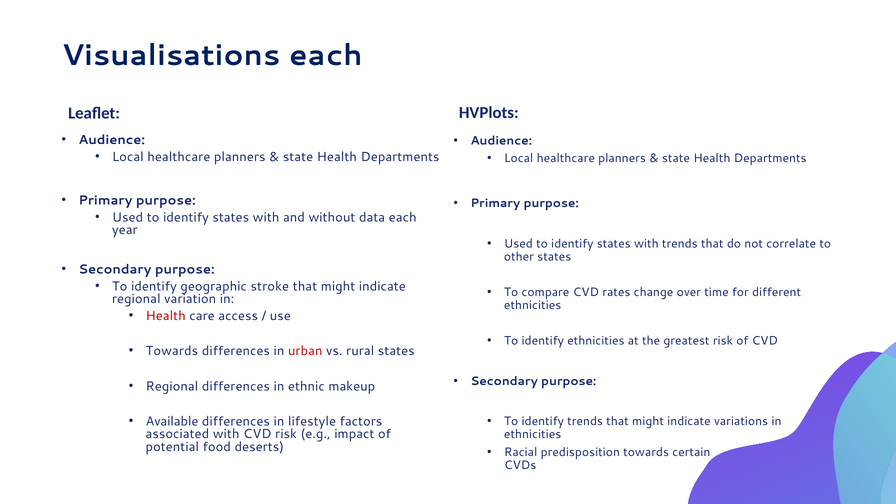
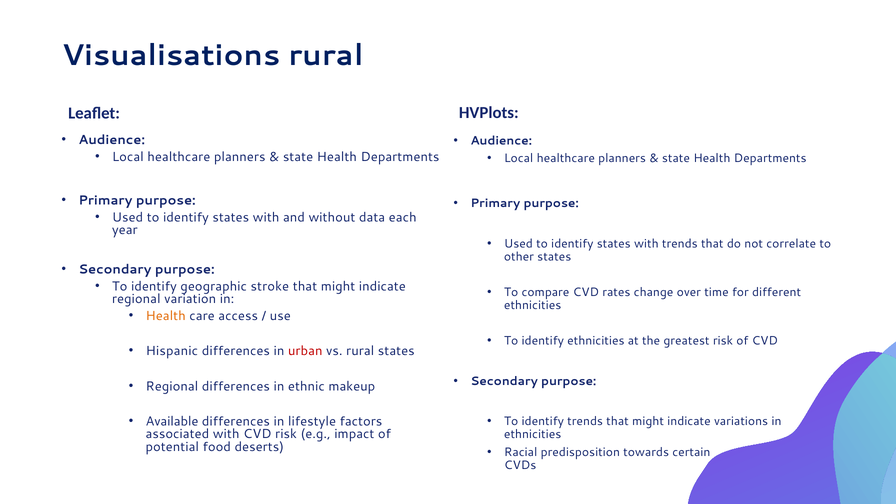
Visualisations each: each -> rural
Health at (166, 316) colour: red -> orange
Towards at (172, 351): Towards -> Hispanic
